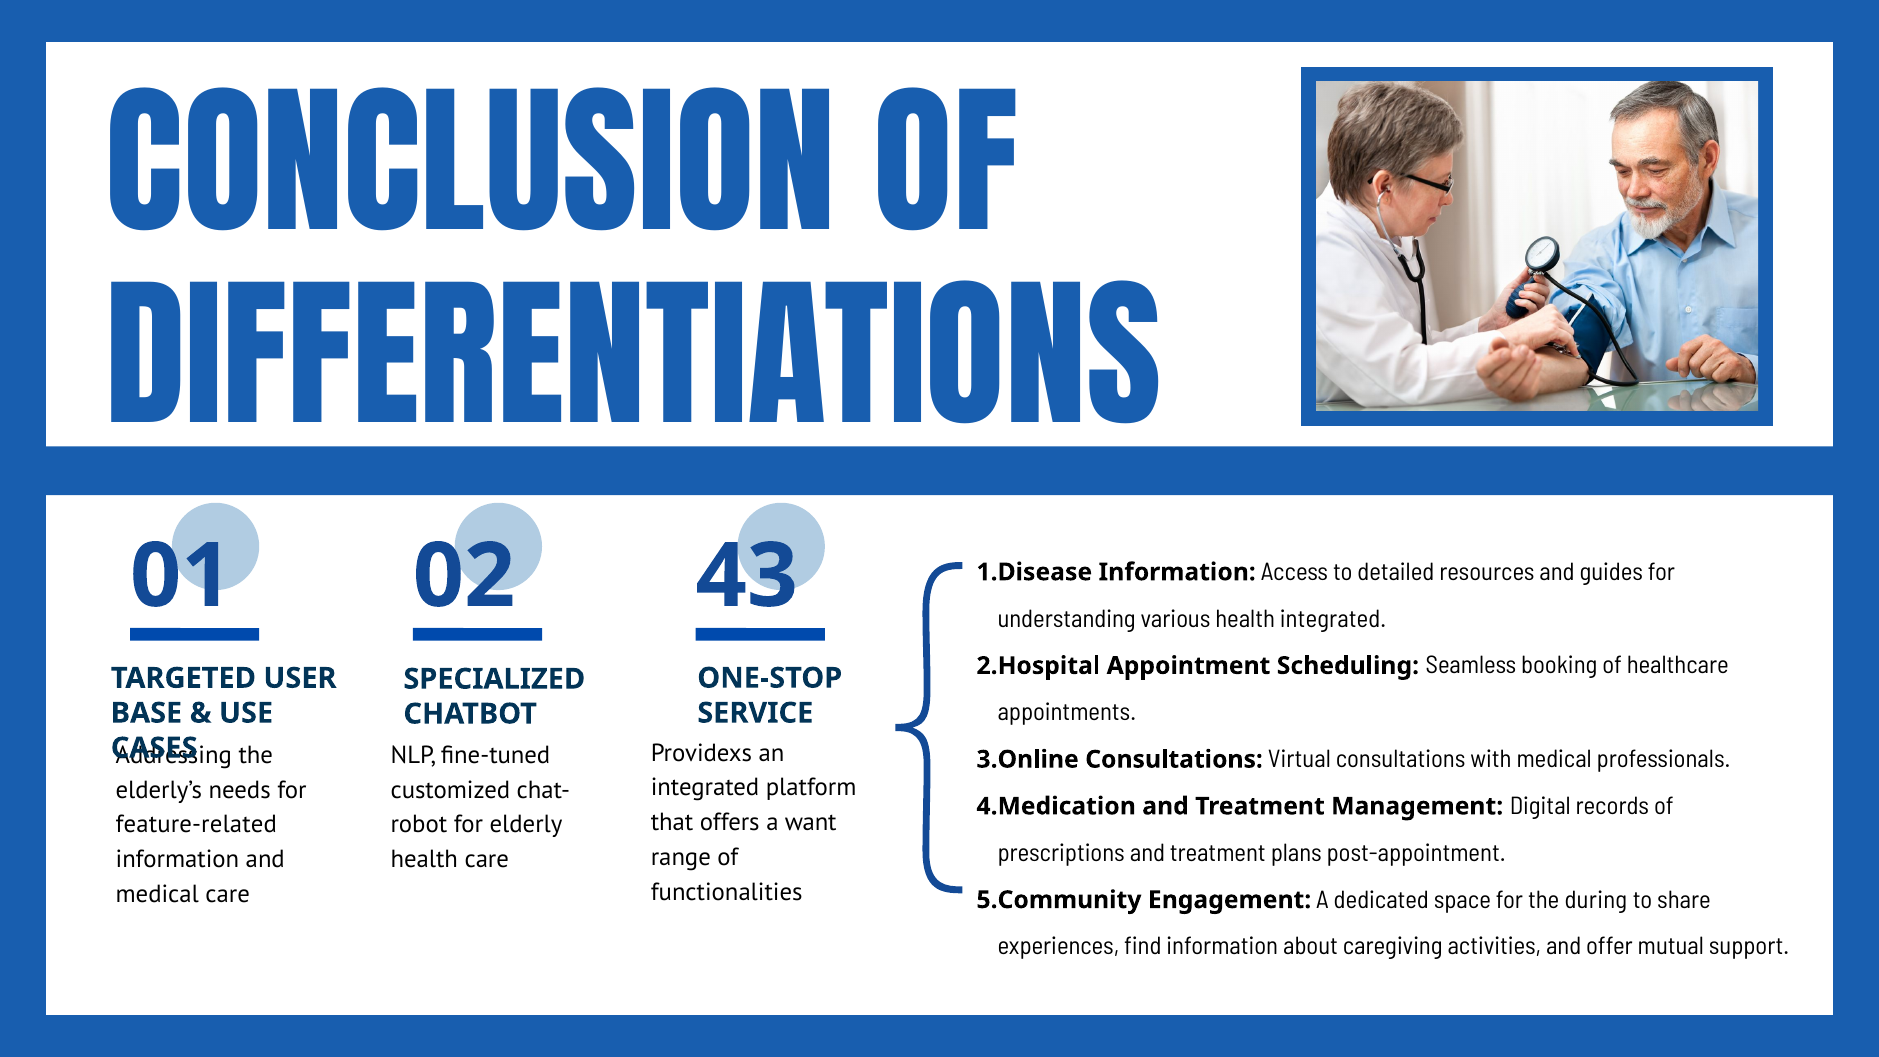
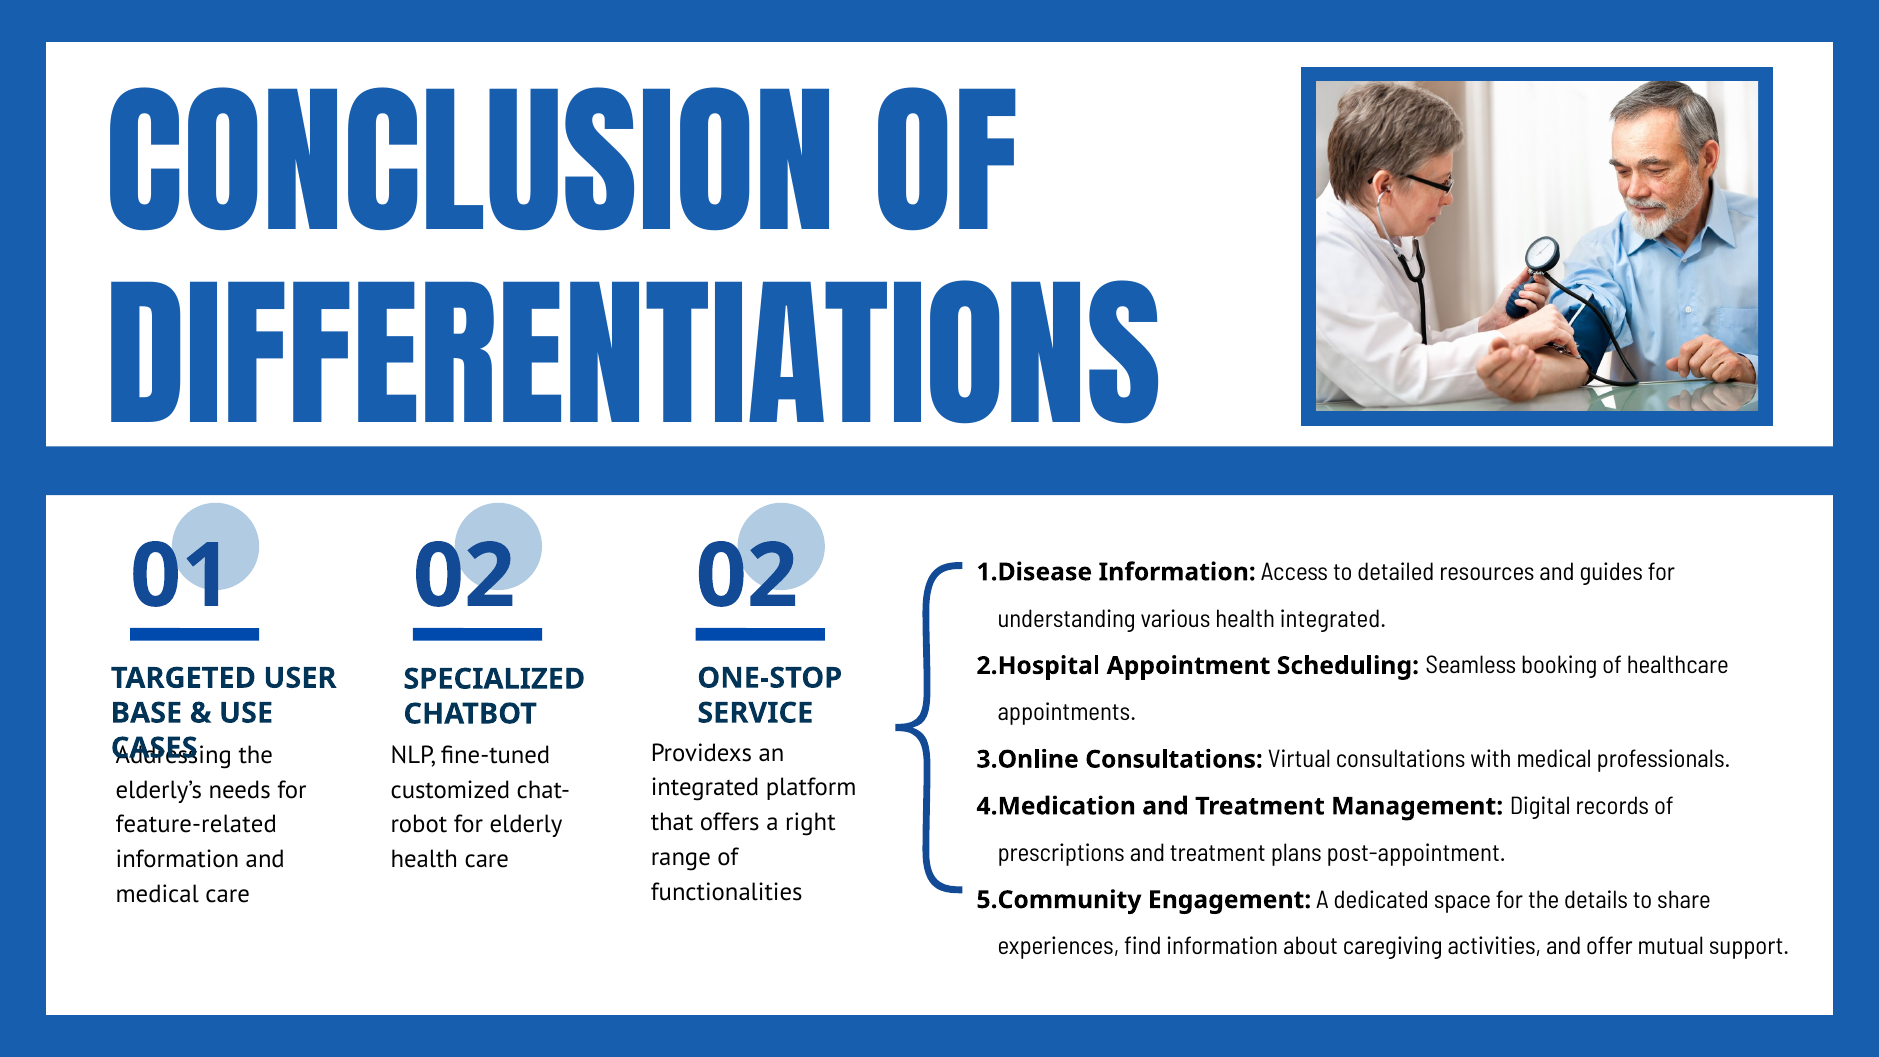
02 43: 43 -> 02
want: want -> right
during: during -> details
